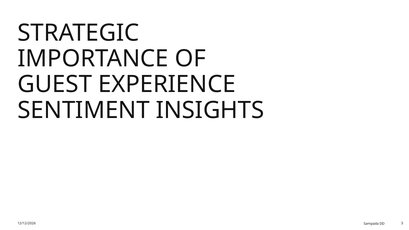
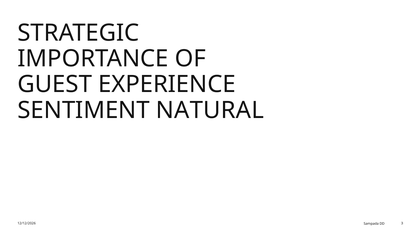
INSIGHTS: INSIGHTS -> NATURAL
